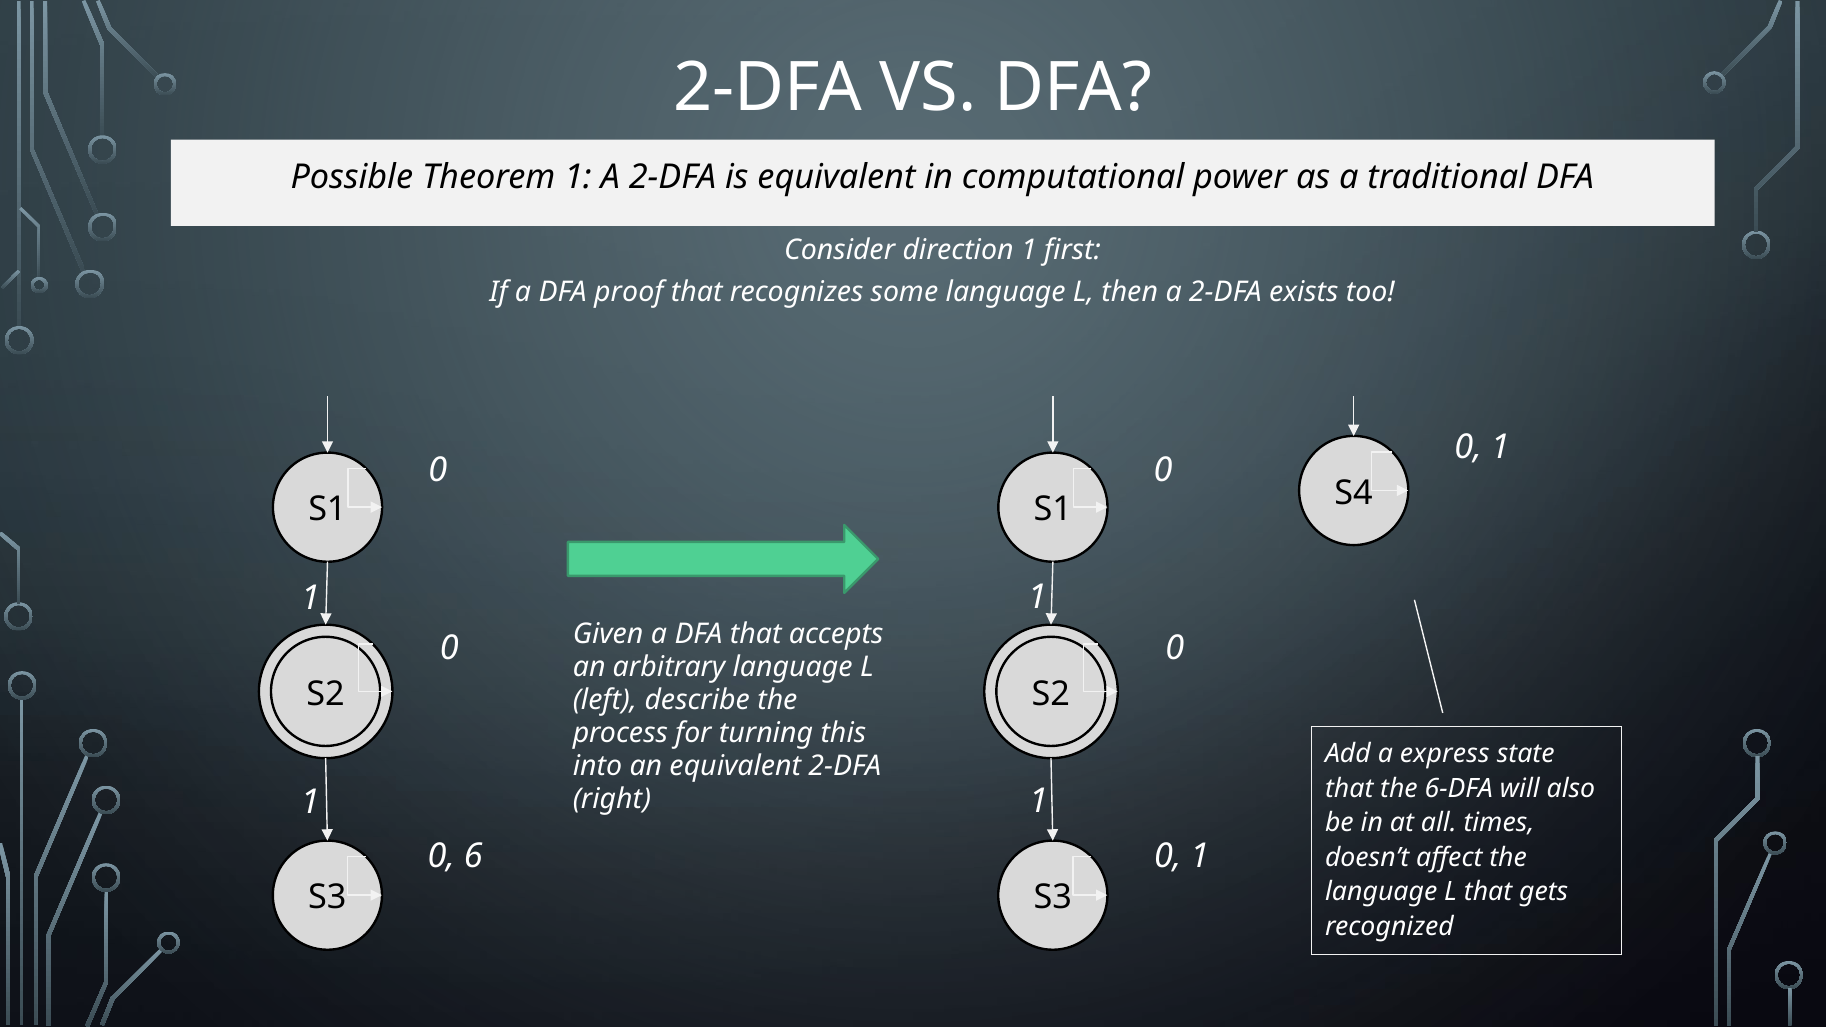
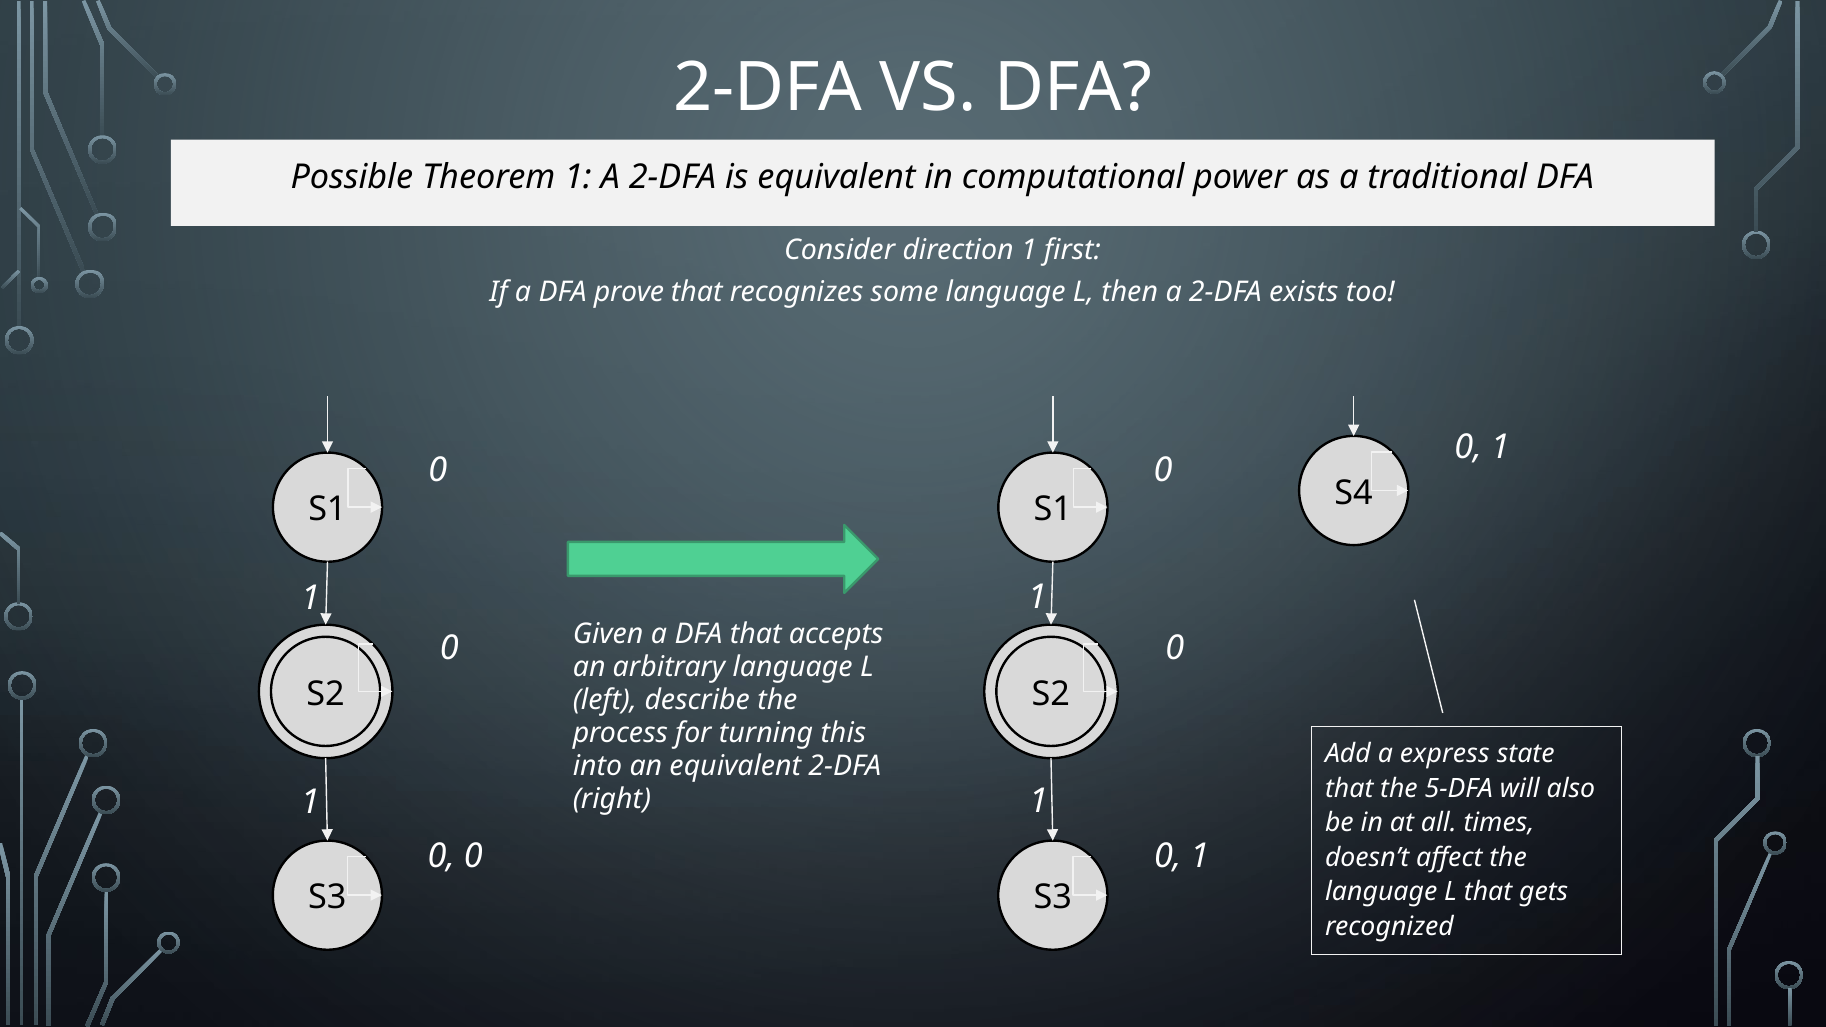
proof: proof -> prove
6-DFA: 6-DFA -> 5-DFA
0 6: 6 -> 0
